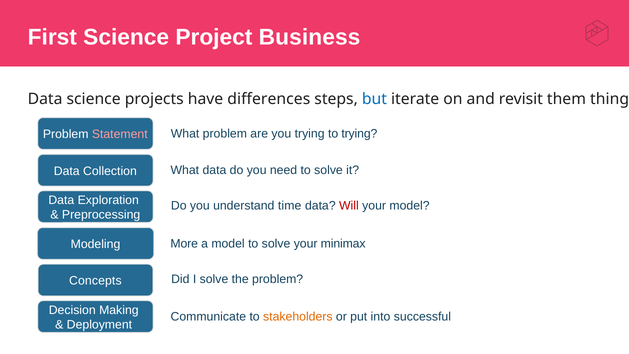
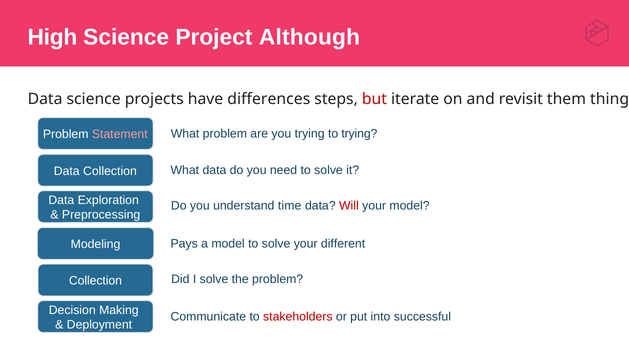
First: First -> High
Business: Business -> Although
but colour: blue -> red
More: More -> Pays
minimax: minimax -> different
Concepts at (95, 281): Concepts -> Collection
stakeholders colour: orange -> red
